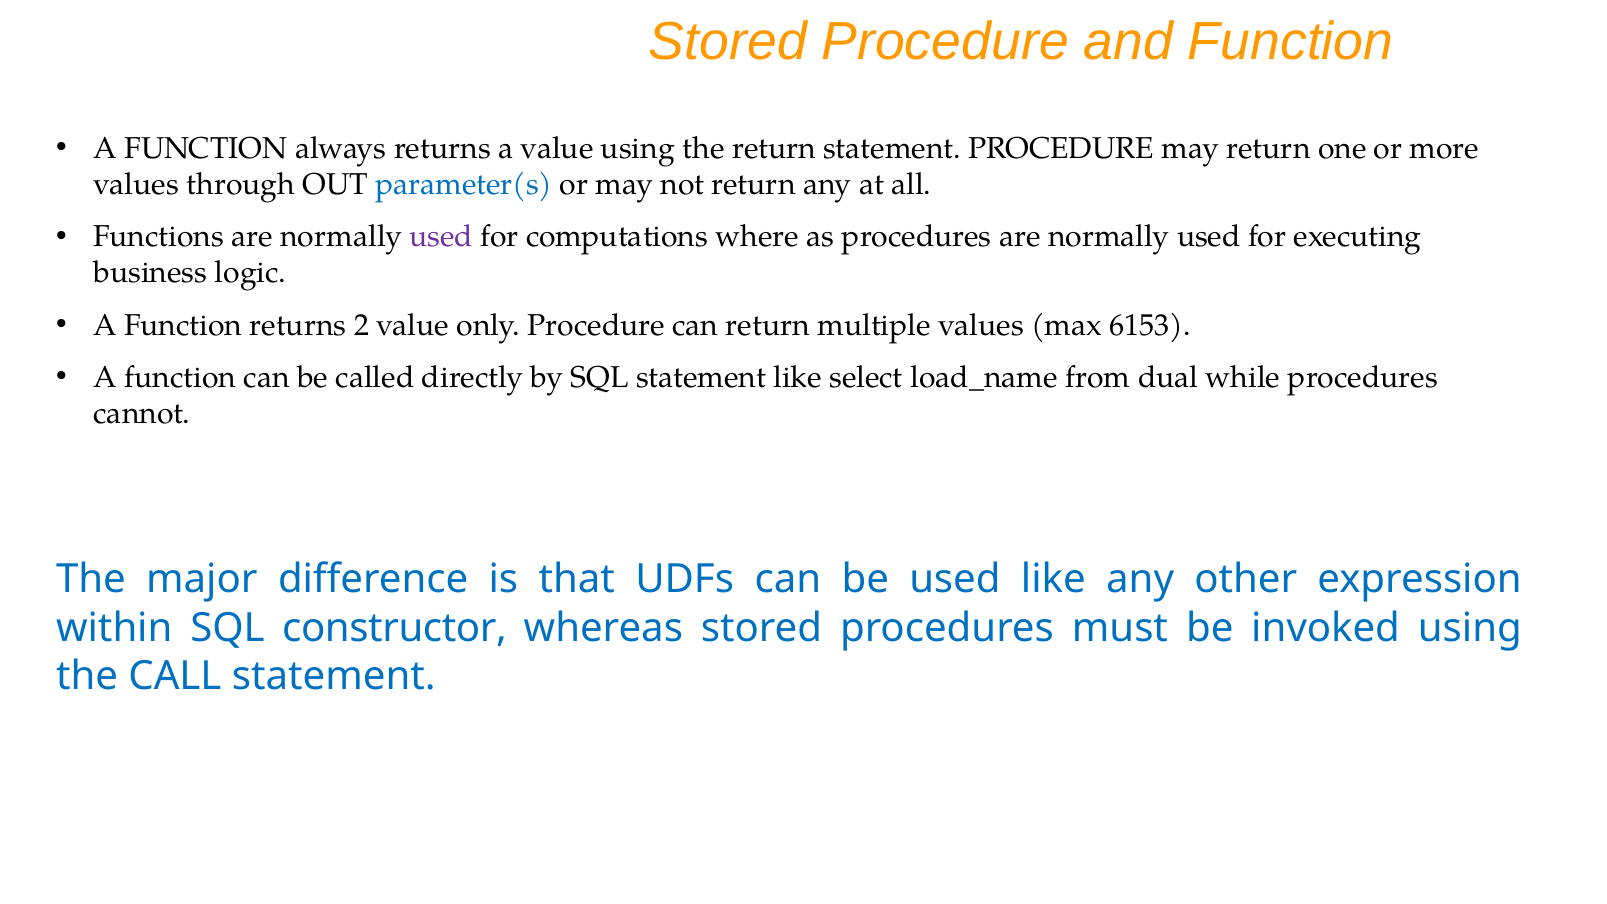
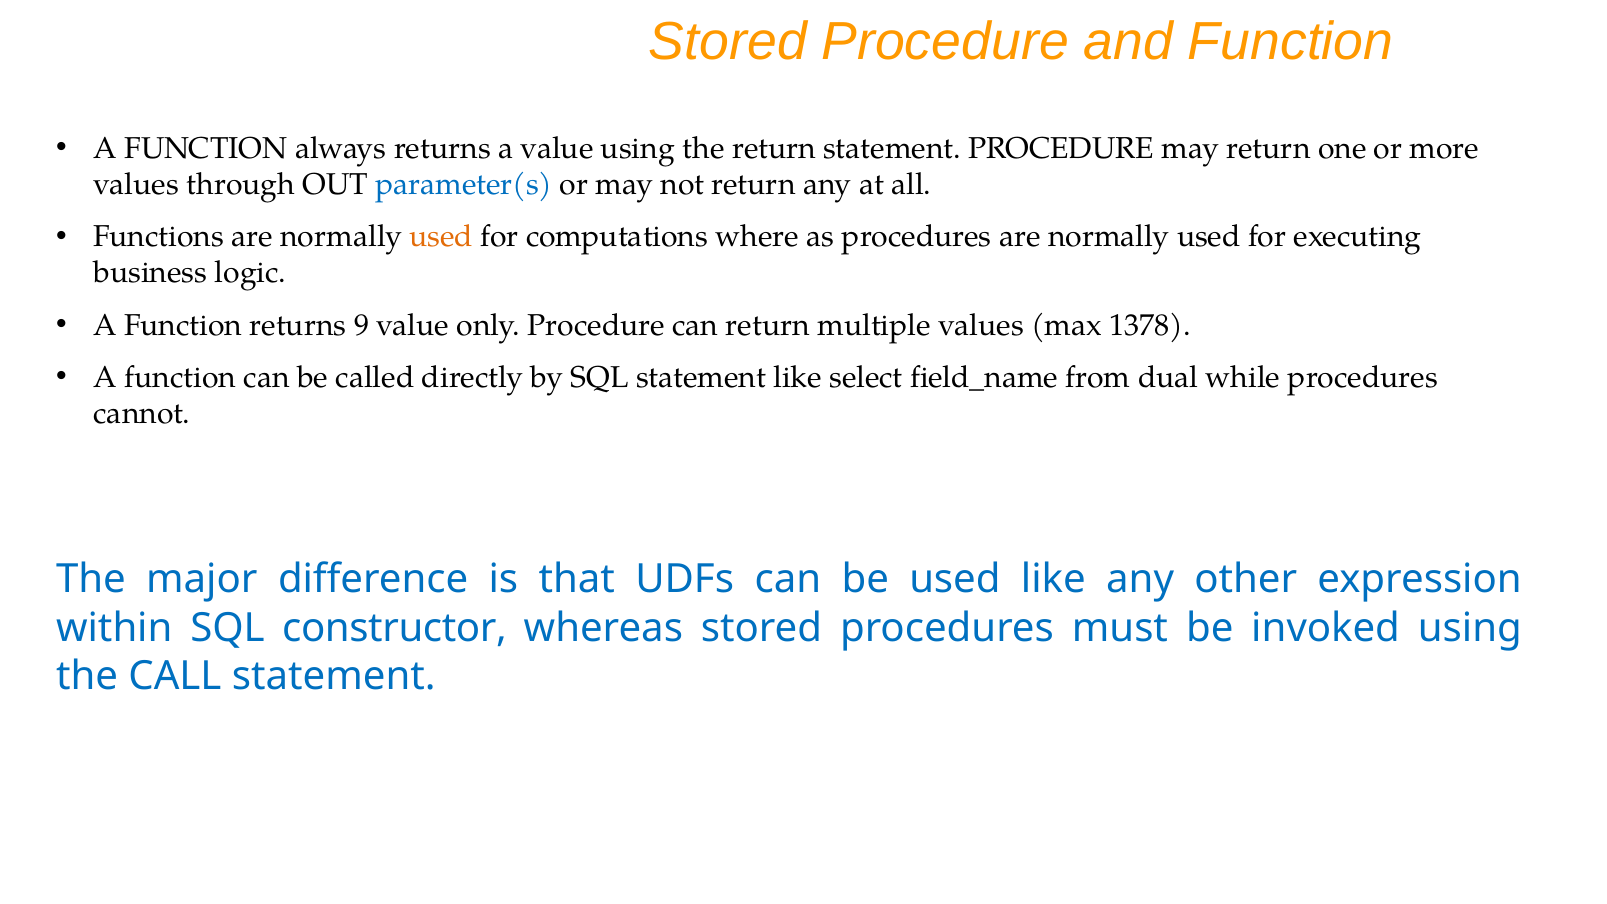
used at (441, 237) colour: purple -> orange
2: 2 -> 9
6153: 6153 -> 1378
load_name: load_name -> field_name
